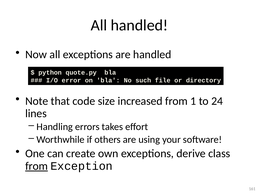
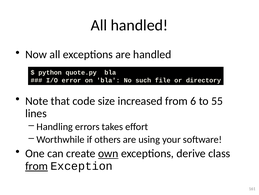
1: 1 -> 6
24: 24 -> 55
own underline: none -> present
